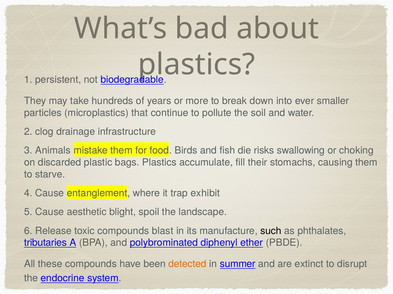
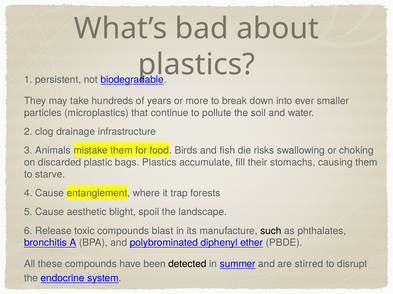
exhibit: exhibit -> forests
tributaries: tributaries -> bronchitis
detected colour: orange -> black
extinct: extinct -> stirred
